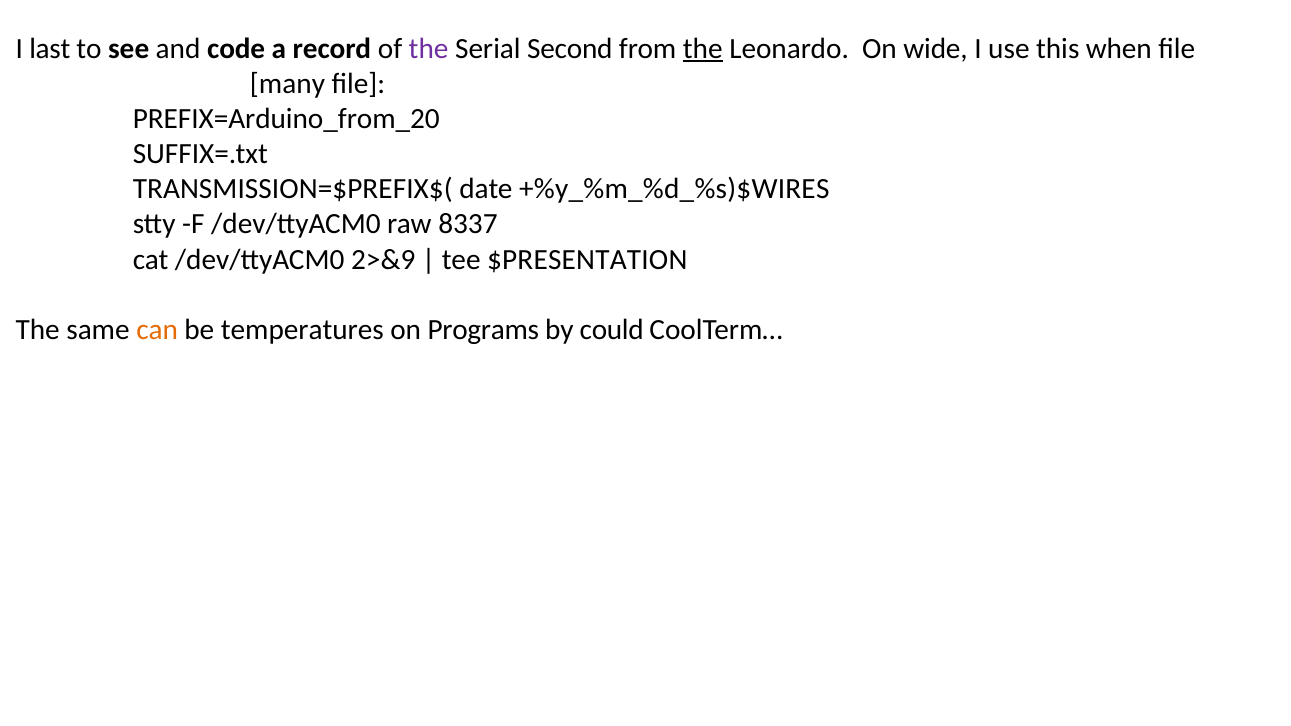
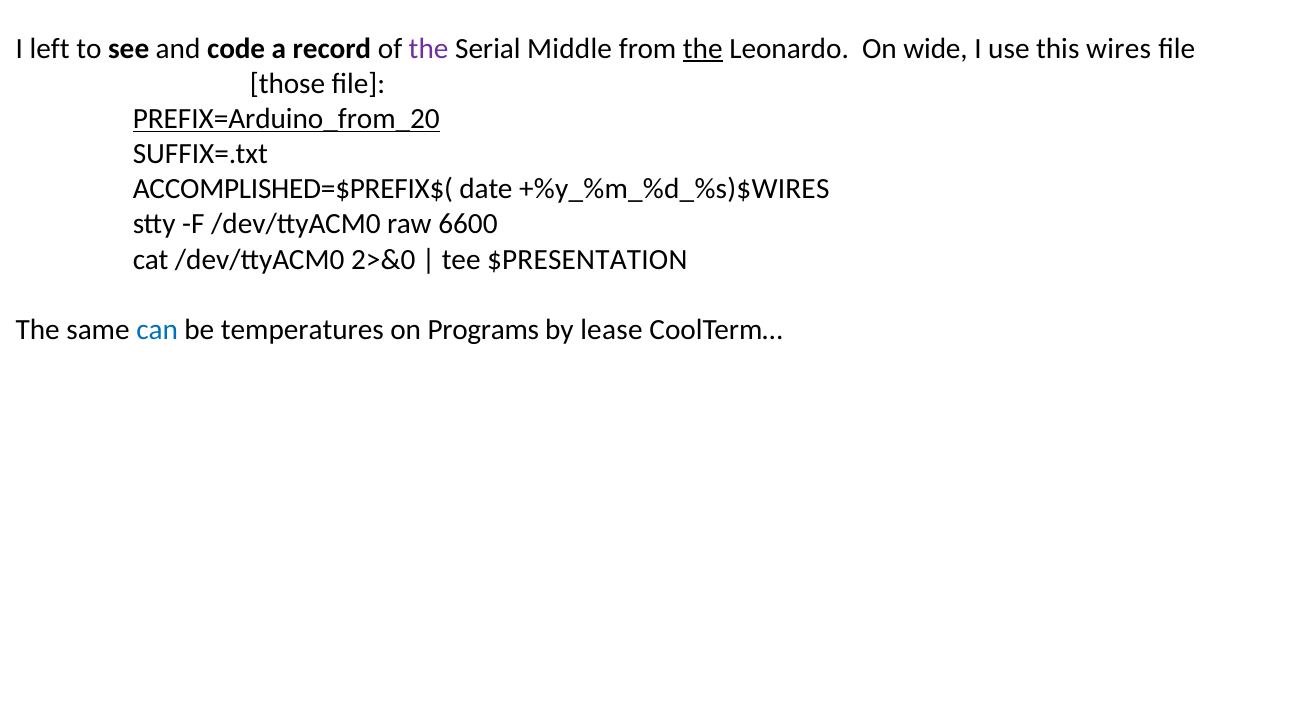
last: last -> left
Second: Second -> Middle
when: when -> wires
many: many -> those
PREFIX=Arduino_from_20 underline: none -> present
TRANSMISSION=$PREFIX$(: TRANSMISSION=$PREFIX$( -> ACCOMPLISHED=$PREFIX$(
8337: 8337 -> 6600
2>&9: 2>&9 -> 2>&0
can colour: orange -> blue
could: could -> lease
